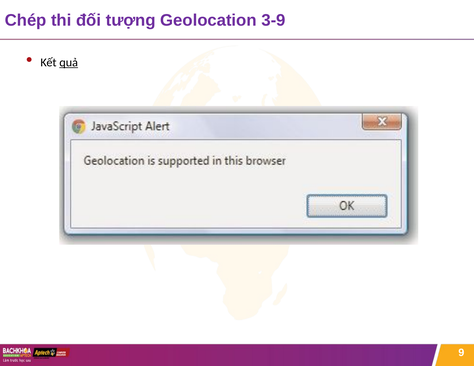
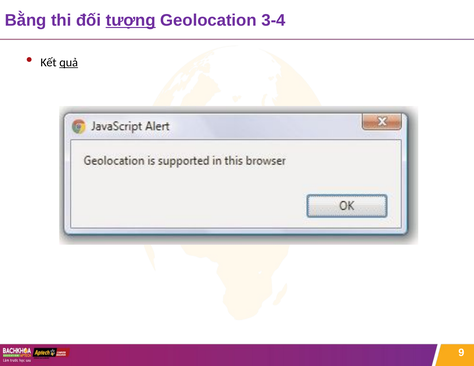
Chép: Chép -> Bằng
tượng underline: none -> present
3-9: 3-9 -> 3-4
